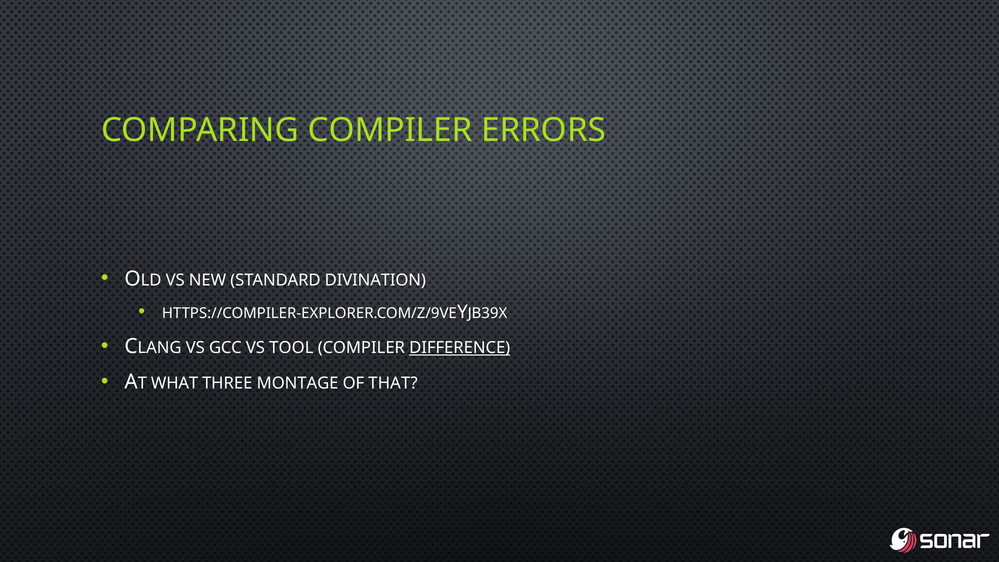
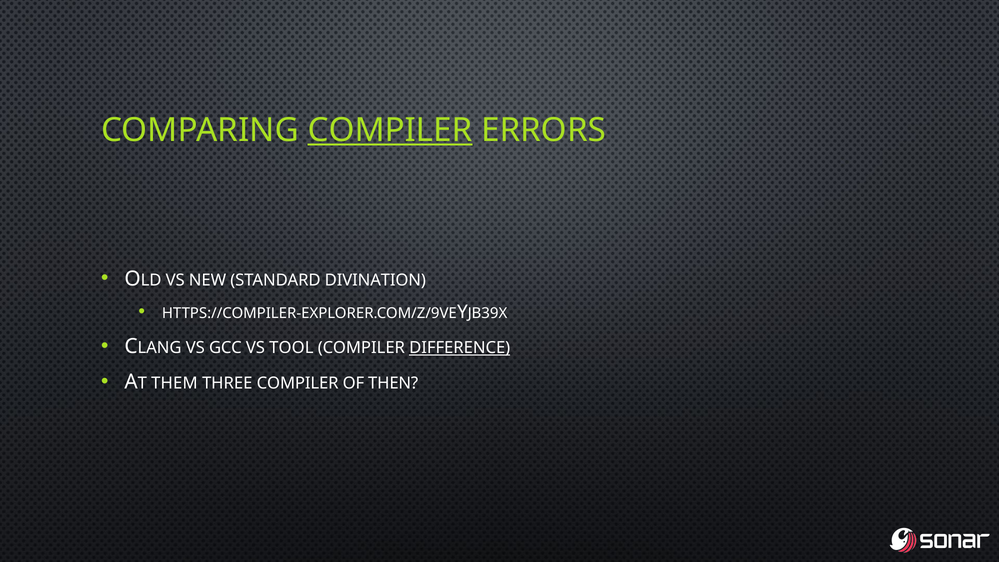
COMPILER at (390, 130) underline: none -> present
WHAT: WHAT -> THEM
THREE MONTAGE: MONTAGE -> COMPILER
THAT: THAT -> THEN
